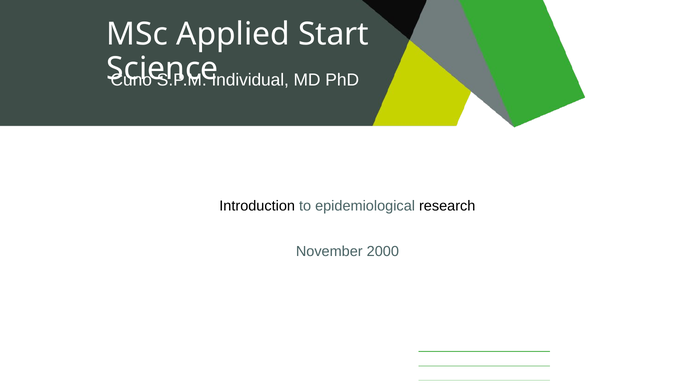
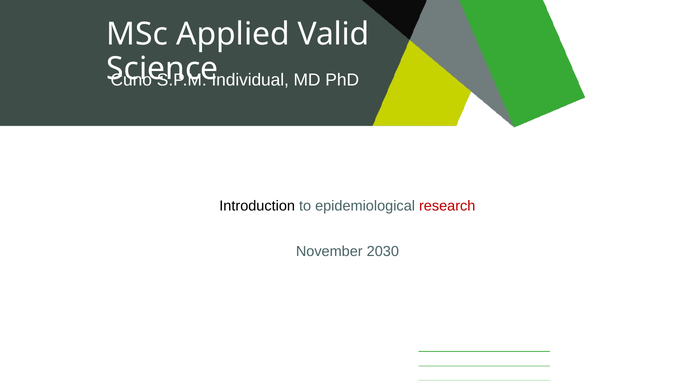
Start: Start -> Valid
research colour: black -> red
2000: 2000 -> 2030
